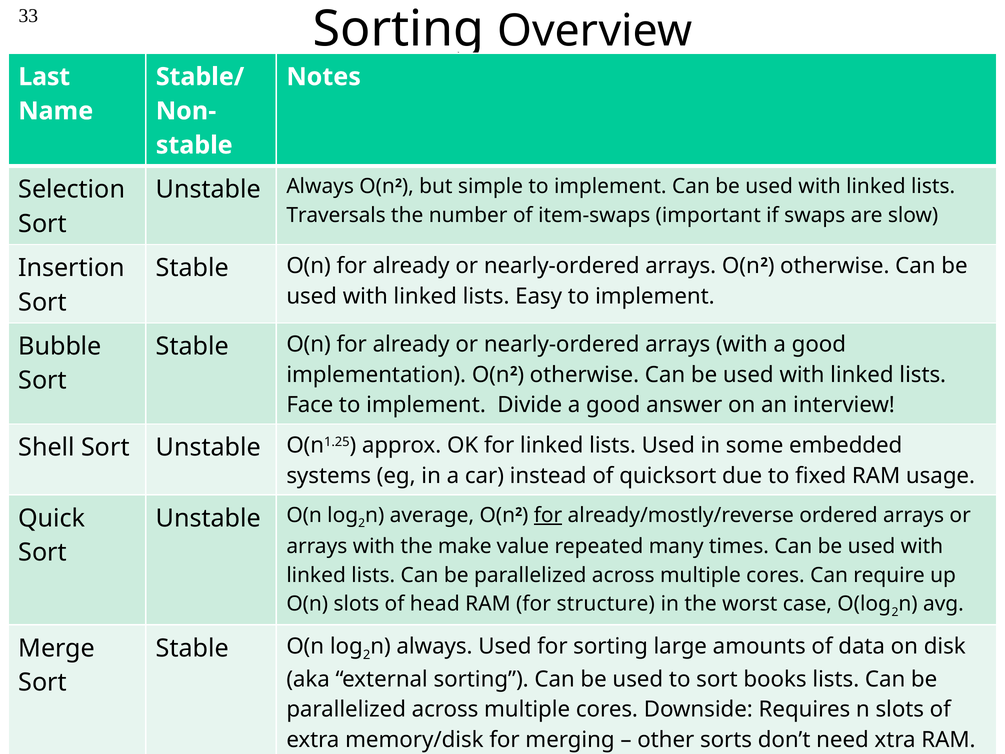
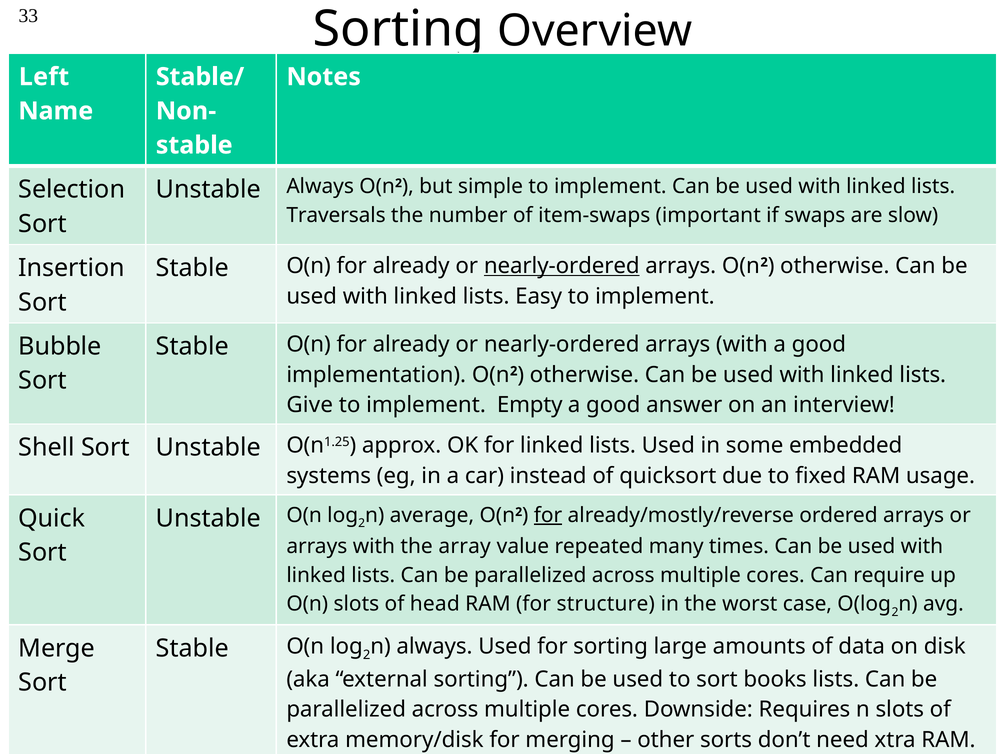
Last: Last -> Left
nearly-ordered at (562, 266) underline: none -> present
Face: Face -> Give
Divide: Divide -> Empty
make: make -> array
